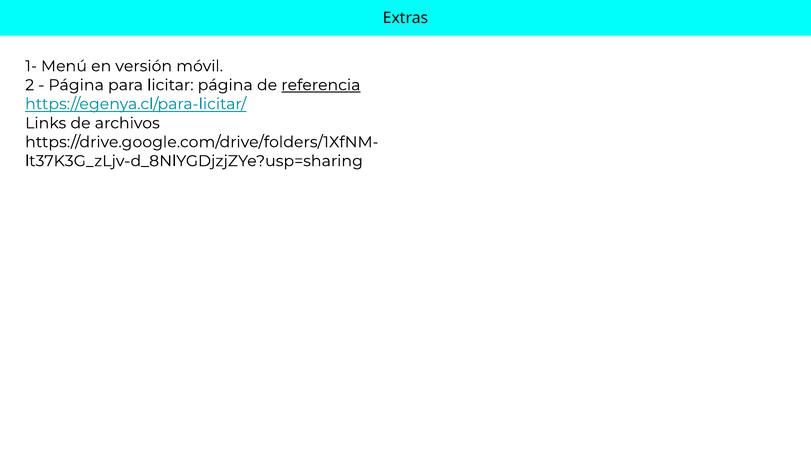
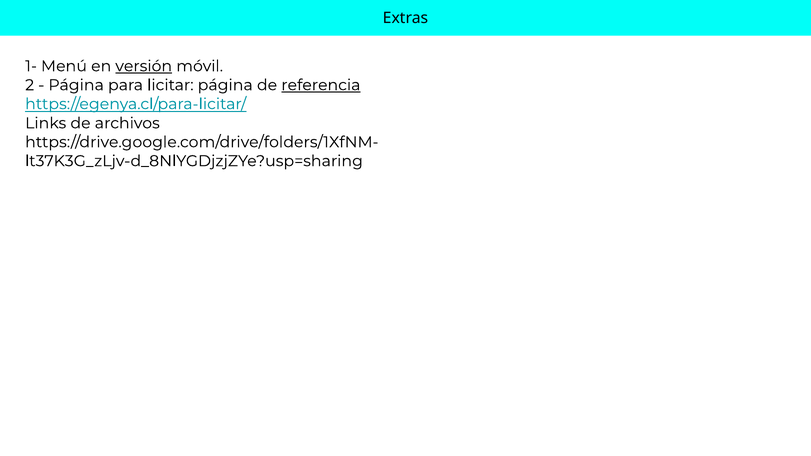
versión underline: none -> present
